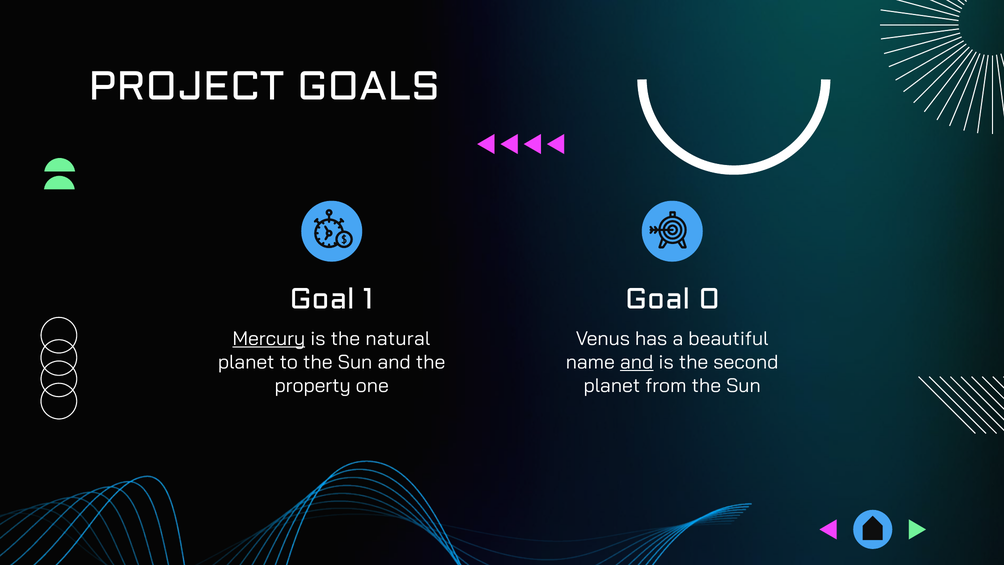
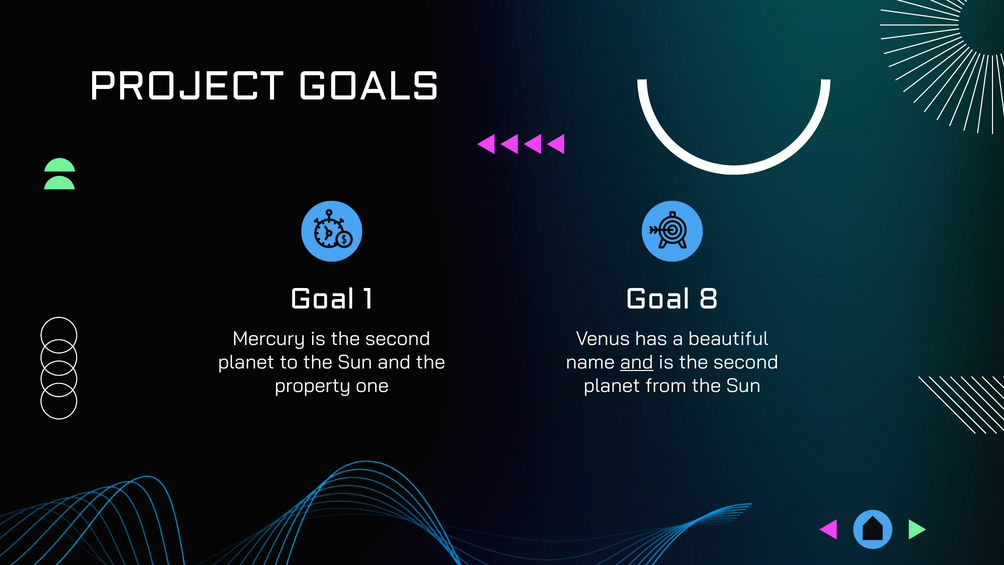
0: 0 -> 8
Mercury underline: present -> none
natural at (398, 339): natural -> second
